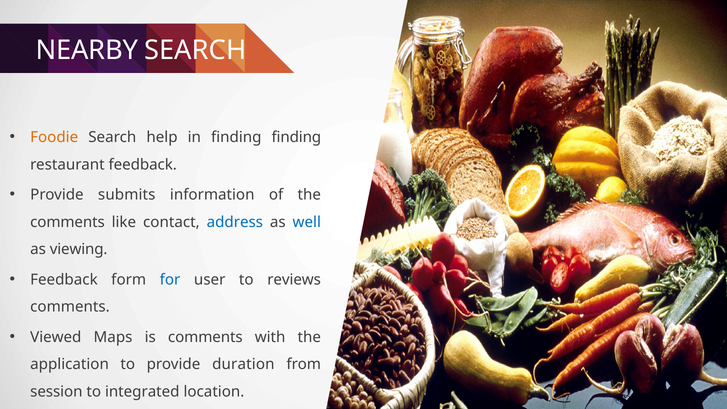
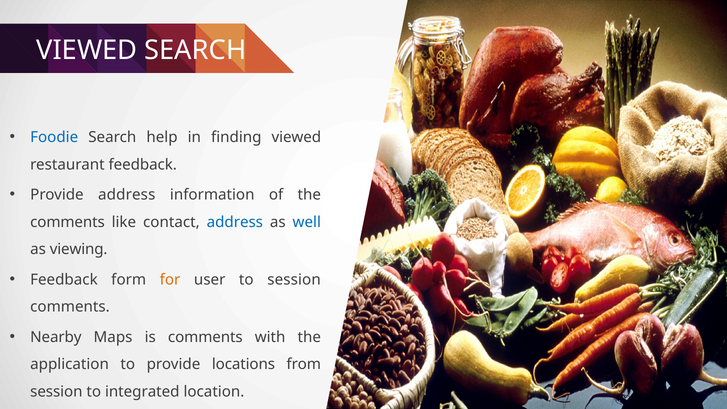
NEARBY at (87, 50): NEARBY -> VIEWED
Foodie colour: orange -> blue
finding finding: finding -> viewed
Provide submits: submits -> address
for colour: blue -> orange
to reviews: reviews -> session
Viewed: Viewed -> Nearby
duration: duration -> locations
